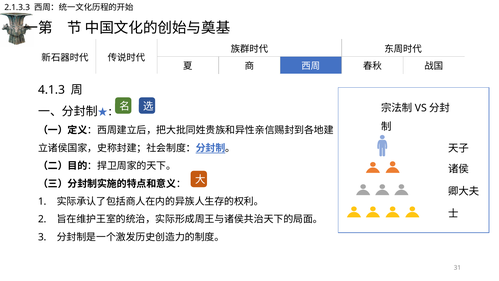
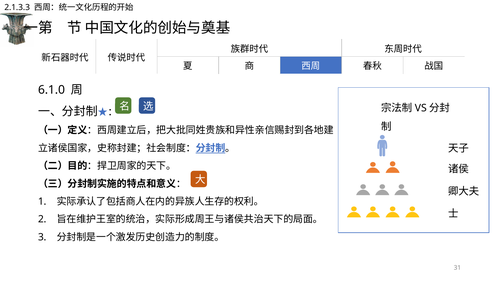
4.1.3: 4.1.3 -> 6.1.0
